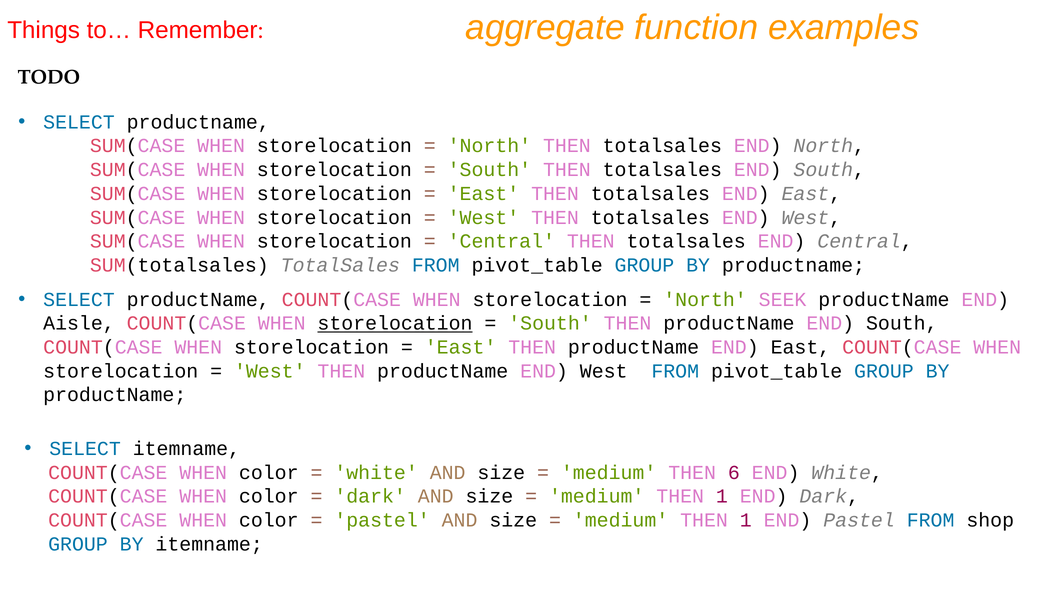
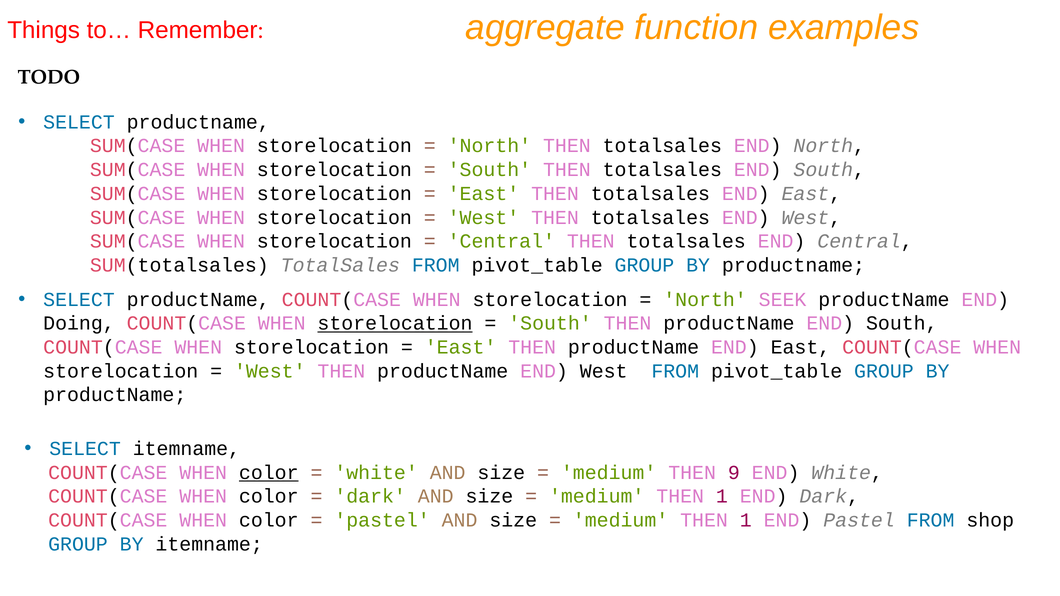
Aisle: Aisle -> Doing
color at (269, 473) underline: none -> present
6: 6 -> 9
